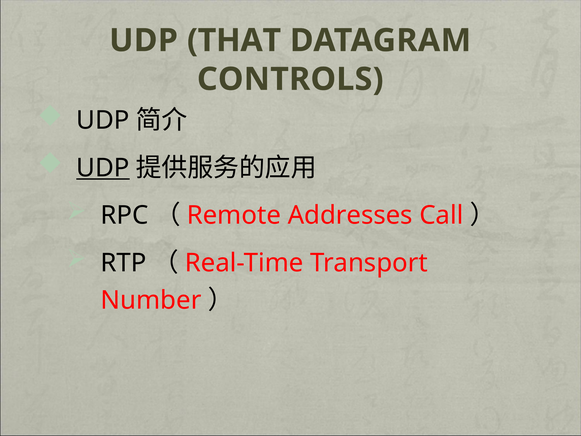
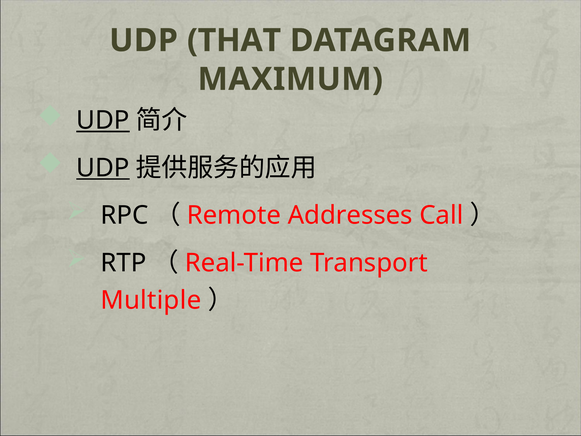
CONTROLS: CONTROLS -> MAXIMUM
UDP at (103, 120) underline: none -> present
Number: Number -> Multiple
